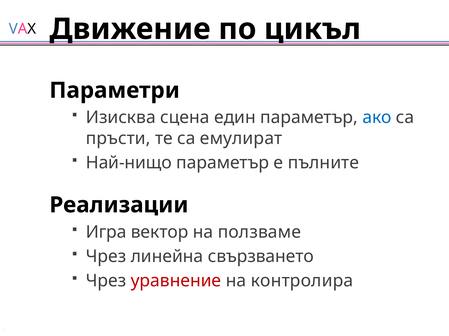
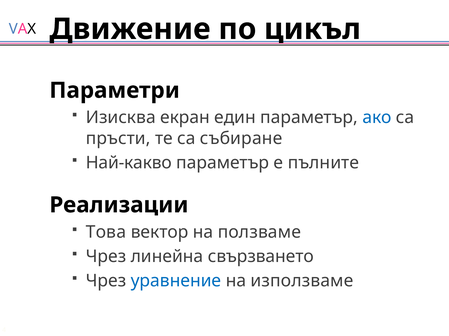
сцена: сцена -> екран
емулират: емулират -> събиране
Най-нищо: Най-нищо -> Най-какво
Игра: Игра -> Това
уравнение colour: red -> blue
контролира: контролира -> използваме
